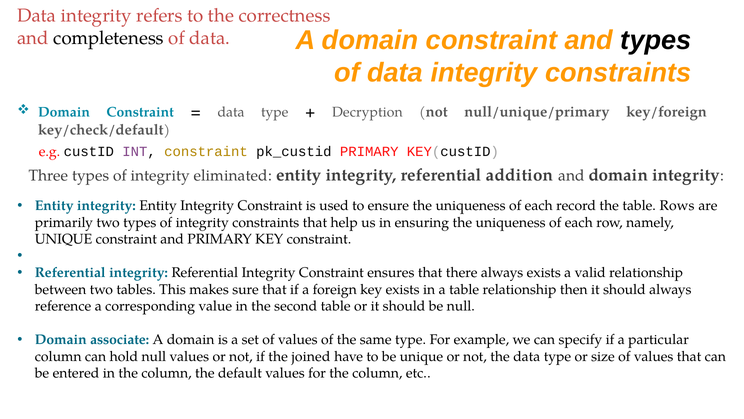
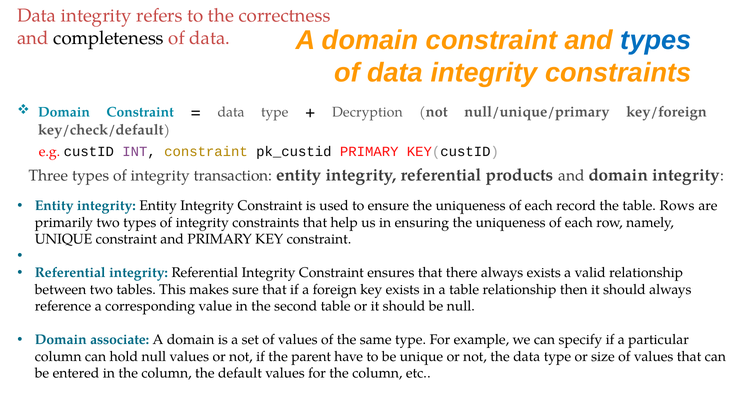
types at (656, 40) colour: black -> blue
eliminated: eliminated -> transaction
addition: addition -> products
joined: joined -> parent
